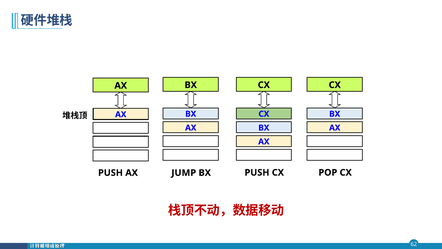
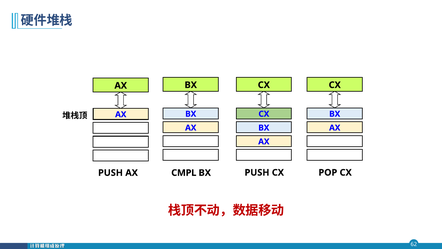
JUMP: JUMP -> CMPL
